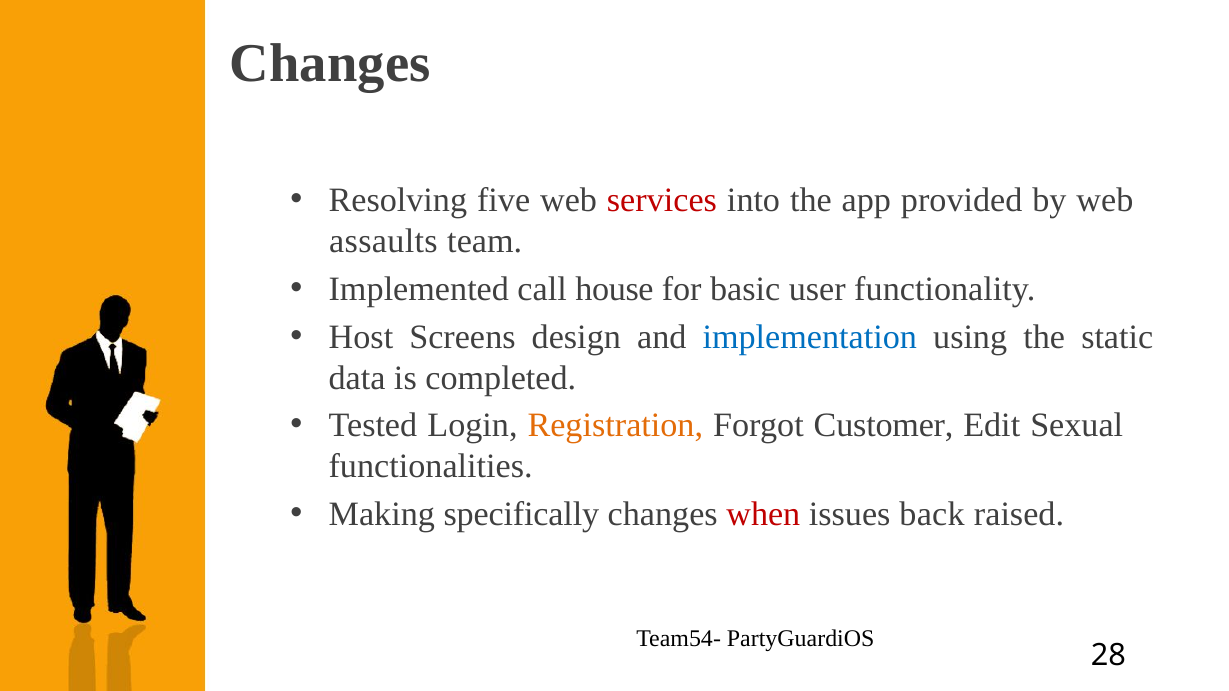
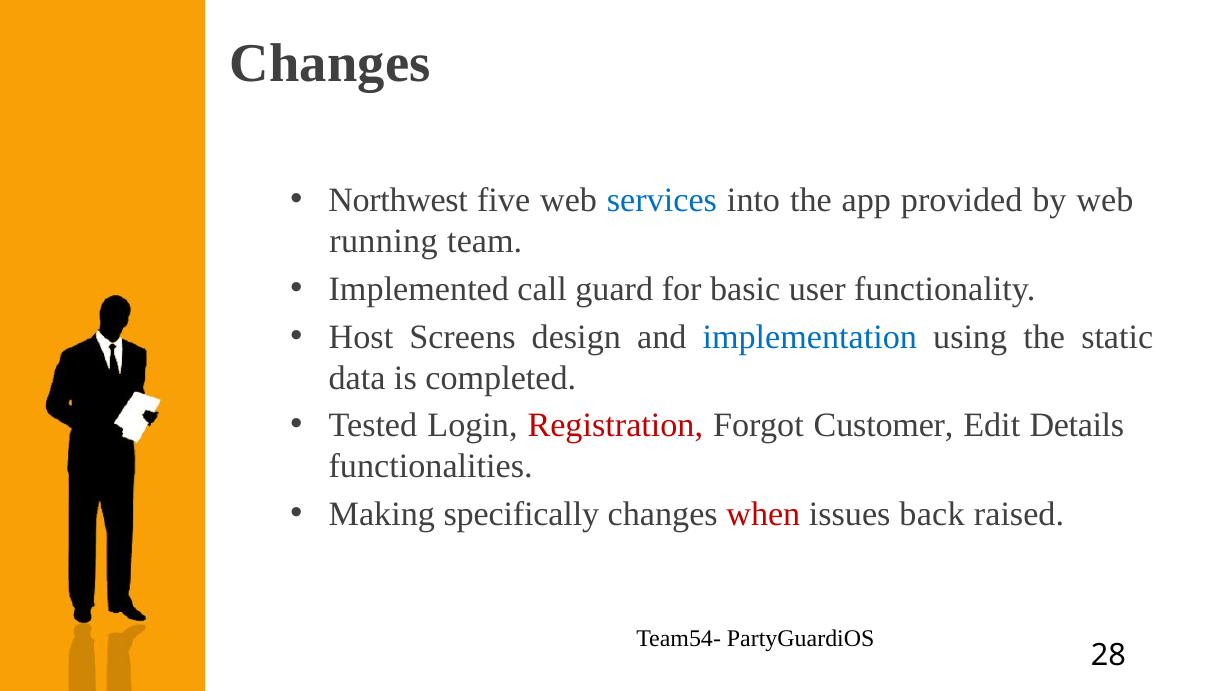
Resolving: Resolving -> Northwest
services colour: red -> blue
assaults: assaults -> running
house: house -> guard
Registration colour: orange -> red
Sexual: Sexual -> Details
